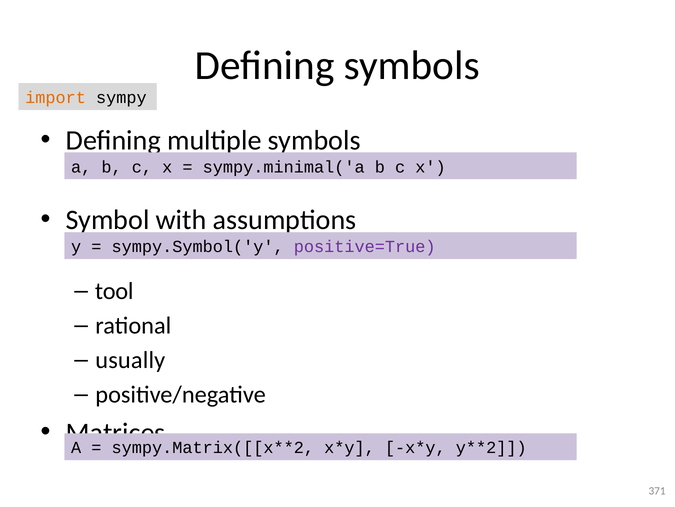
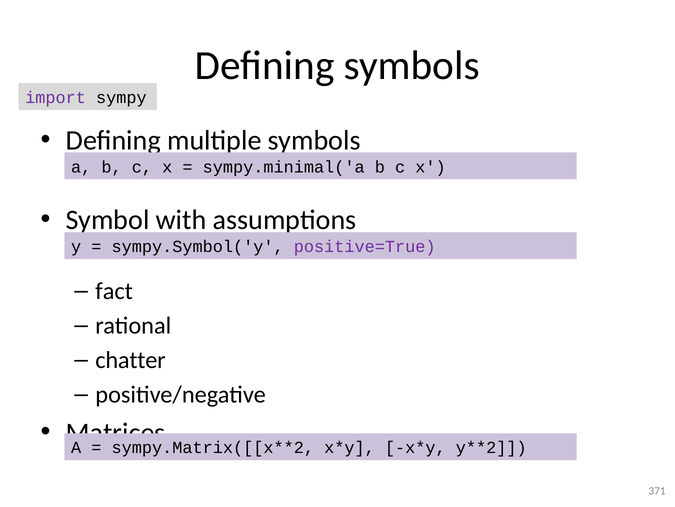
import colour: orange -> purple
tool: tool -> fact
usually: usually -> chatter
